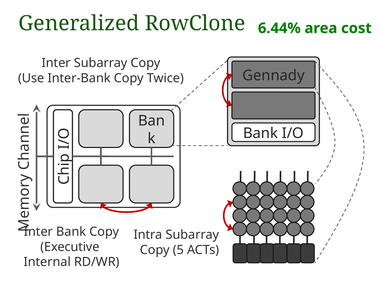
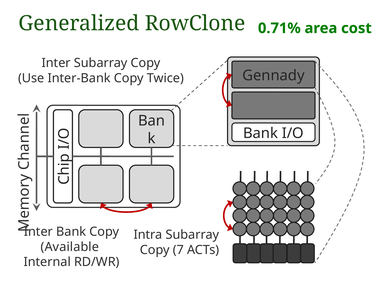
6.44%: 6.44% -> 0.71%
Executive: Executive -> Available
5: 5 -> 7
